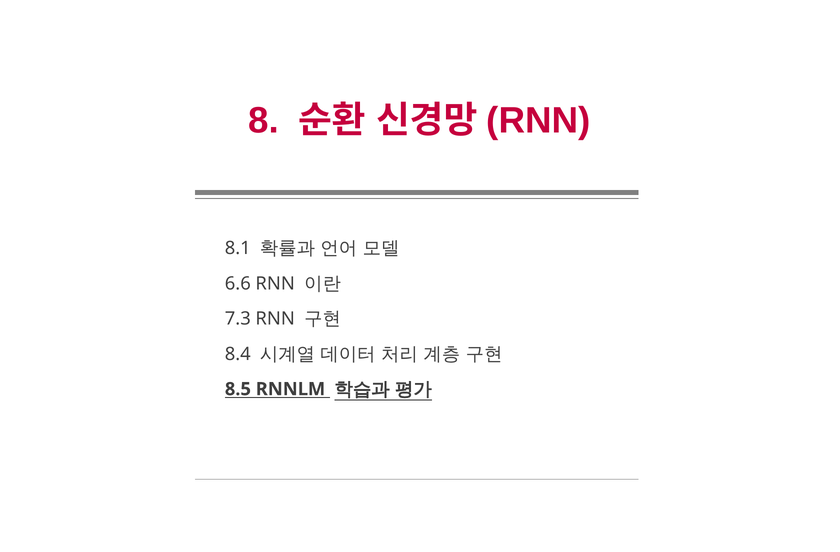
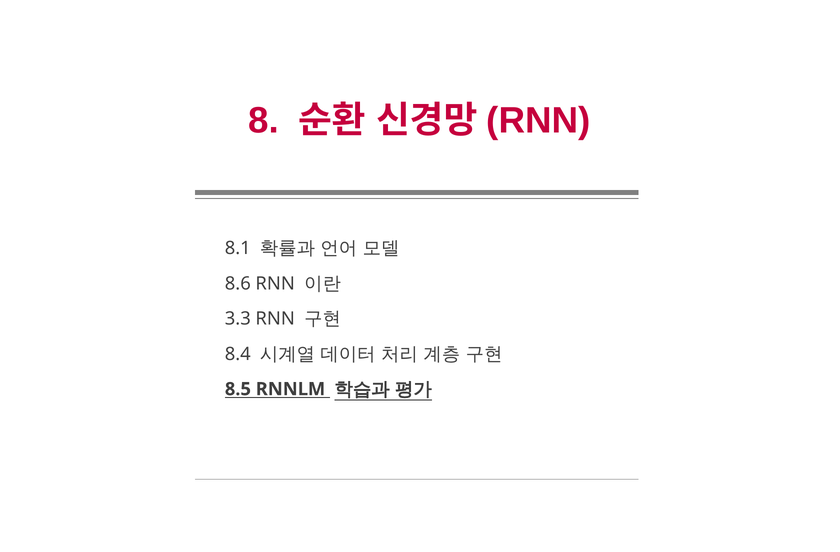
6.6: 6.6 -> 8.6
7.3: 7.3 -> 3.3
